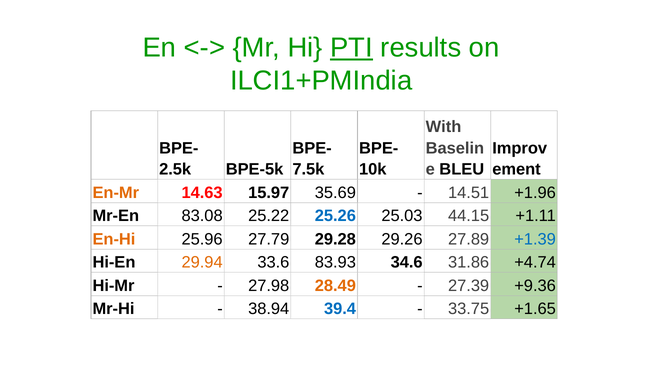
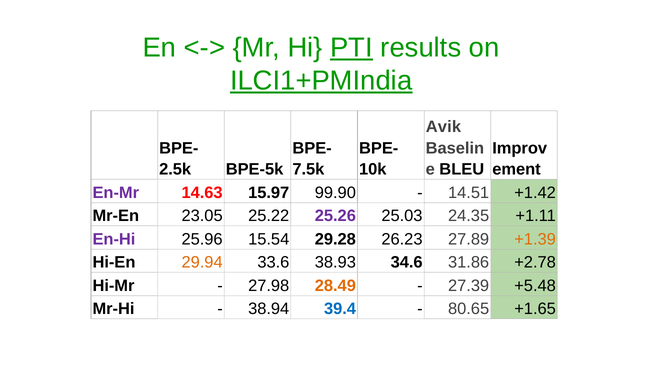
ILCI1+PMIndia underline: none -> present
With: With -> Avik
En-Mr colour: orange -> purple
35.69: 35.69 -> 99.90
+1.96: +1.96 -> +1.42
83.08: 83.08 -> 23.05
25.26 colour: blue -> purple
44.15: 44.15 -> 24.35
En-Hi colour: orange -> purple
27.79: 27.79 -> 15.54
29.26: 29.26 -> 26.23
+1.39 colour: blue -> orange
83.93: 83.93 -> 38.93
+4.74: +4.74 -> +2.78
+9.36: +9.36 -> +5.48
33.75: 33.75 -> 80.65
